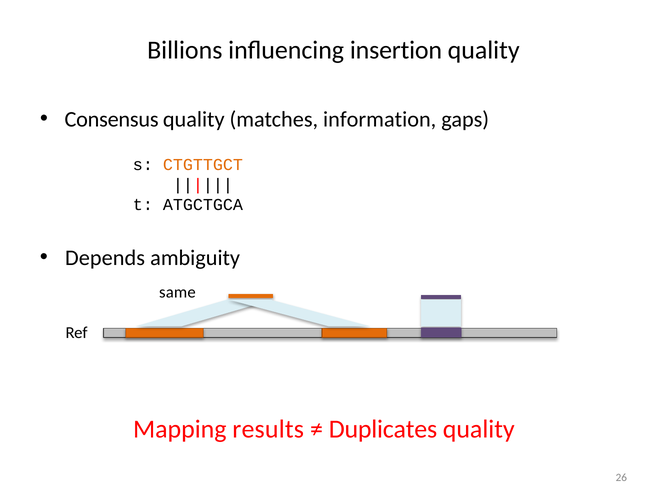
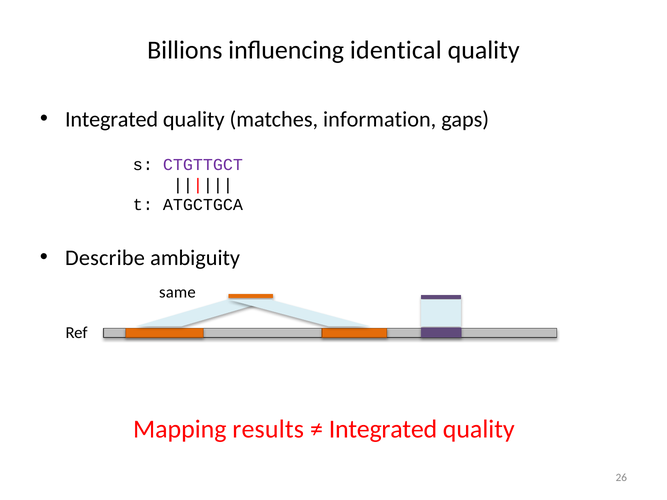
insertion: insertion -> identical
Consensus at (112, 119): Consensus -> Integrated
CTGTTGCT colour: orange -> purple
Depends: Depends -> Describe
Duplicates at (383, 429): Duplicates -> Integrated
